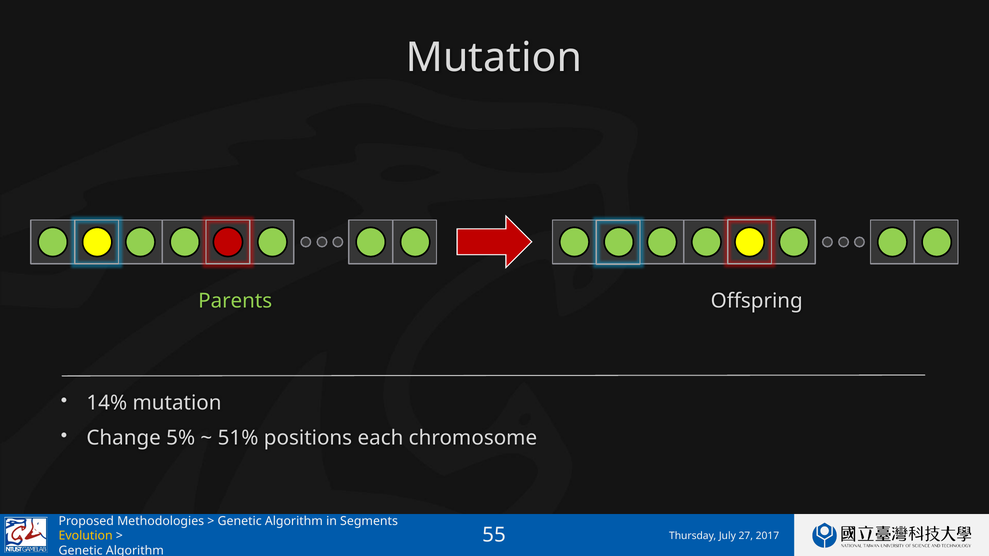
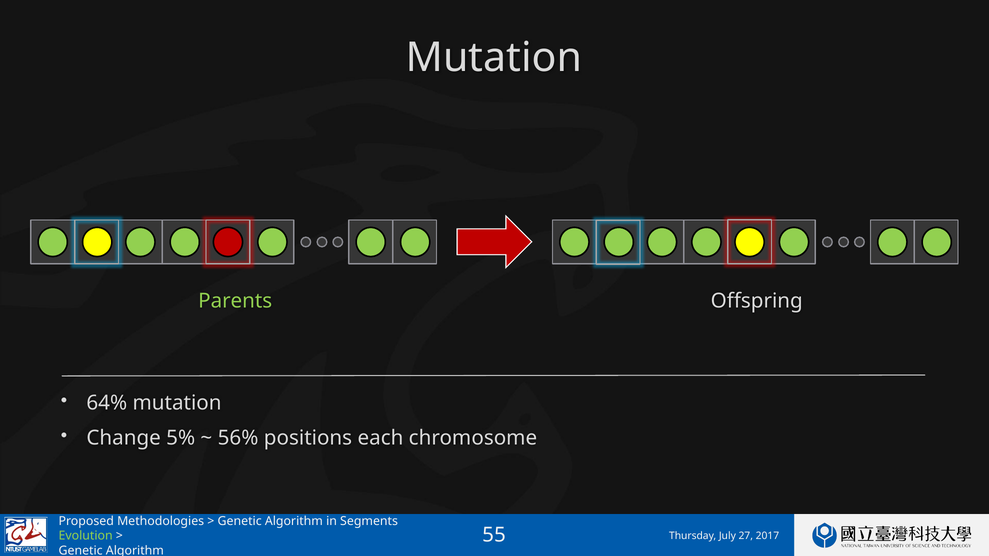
14%: 14% -> 64%
51%: 51% -> 56%
Evolution colour: yellow -> light green
